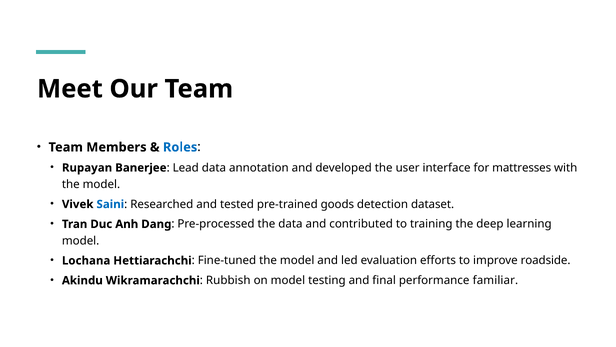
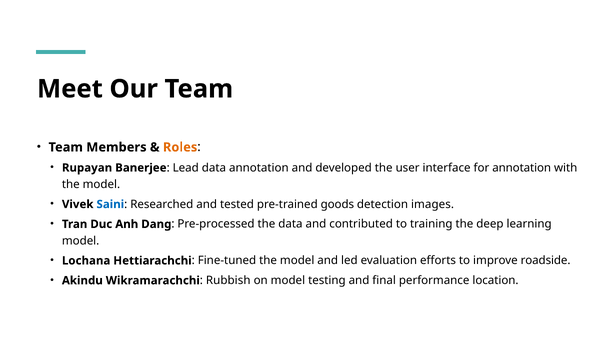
Roles colour: blue -> orange
for mattresses: mattresses -> annotation
dataset: dataset -> images
familiar: familiar -> location
